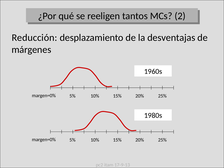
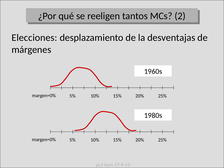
Reducción: Reducción -> Elecciones
